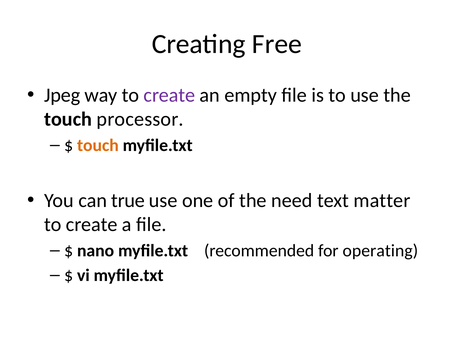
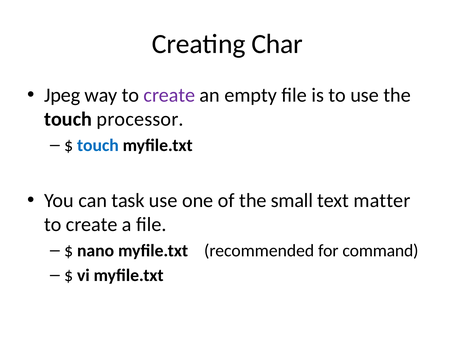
Free: Free -> Char
touch at (98, 146) colour: orange -> blue
true: true -> task
need: need -> small
operating: operating -> command
